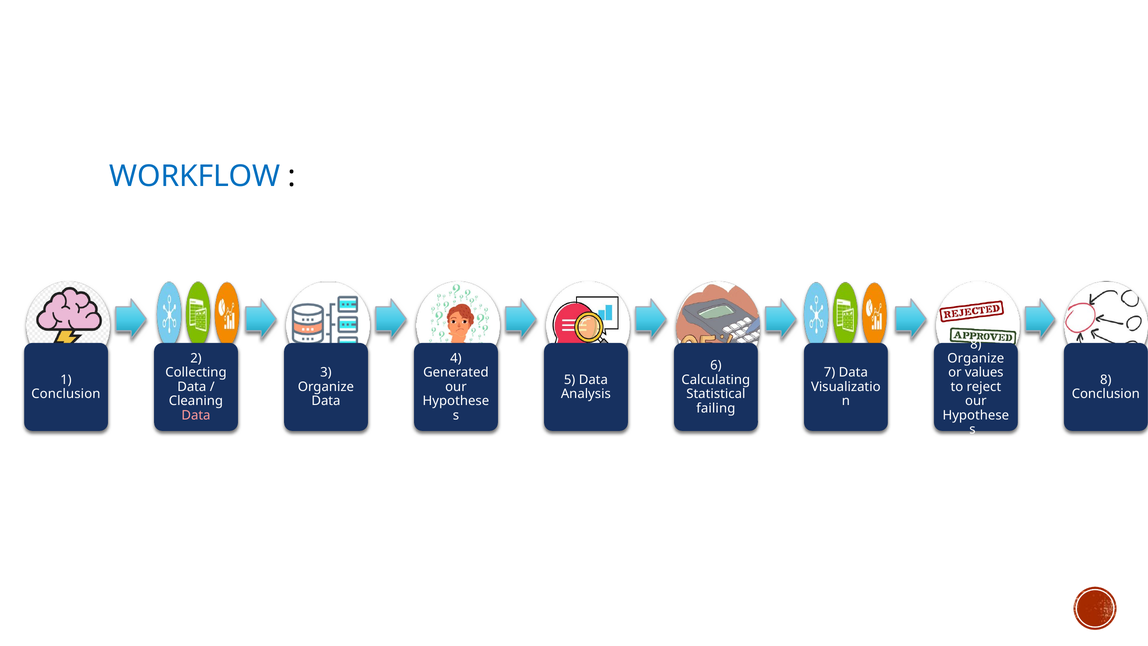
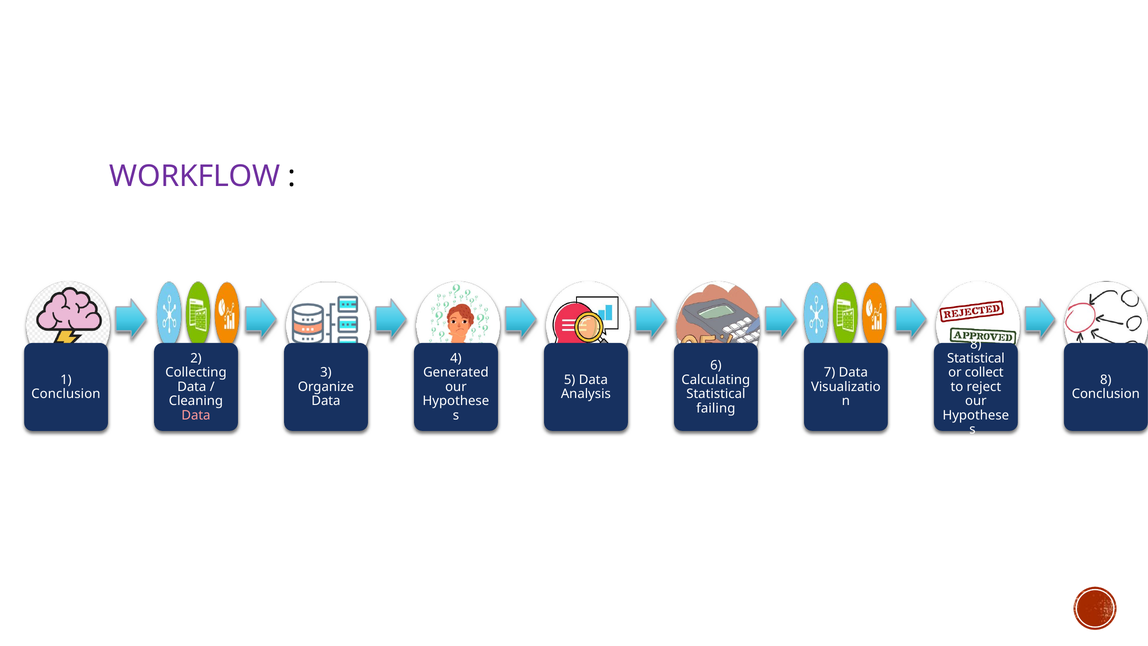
WORKFLOW colour: blue -> purple
Organize at (976, 358): Organize -> Statistical
values: values -> collect
